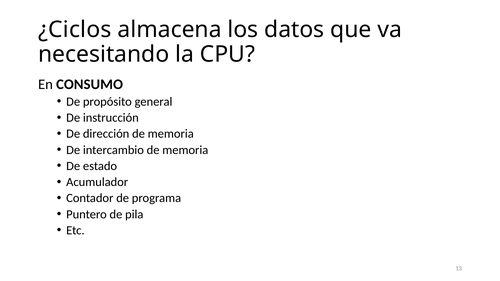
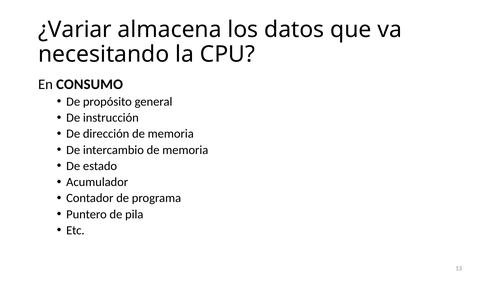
¿Ciclos: ¿Ciclos -> ¿Variar
